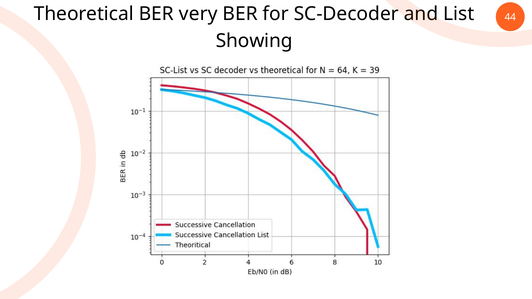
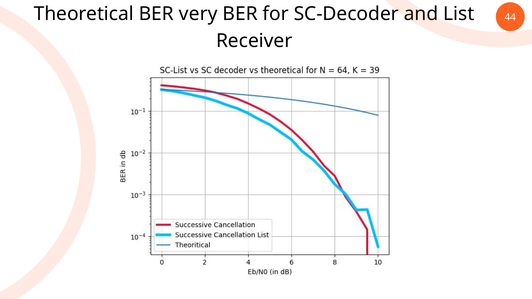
Showing: Showing -> Receiver
